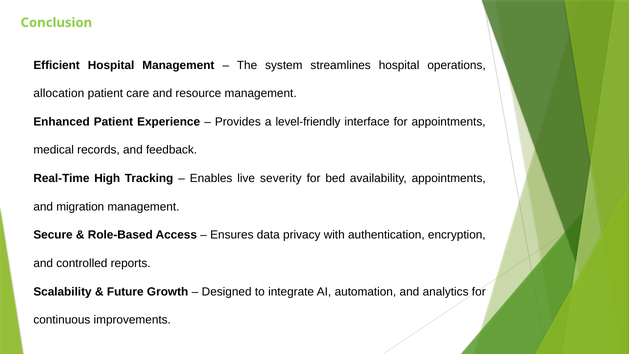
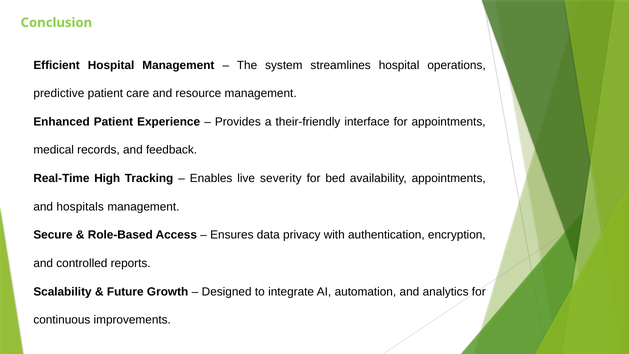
allocation: allocation -> predictive
level-friendly: level-friendly -> their-friendly
migration: migration -> hospitals
